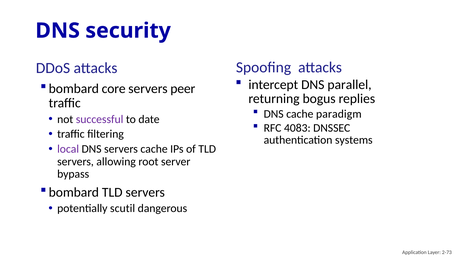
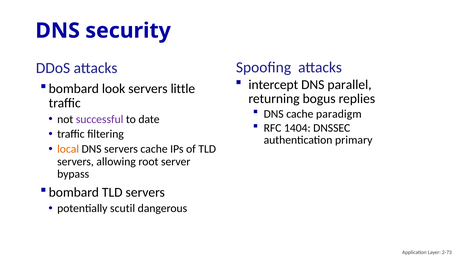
core: core -> look
peer: peer -> little
4083: 4083 -> 1404
systems: systems -> primary
local colour: purple -> orange
